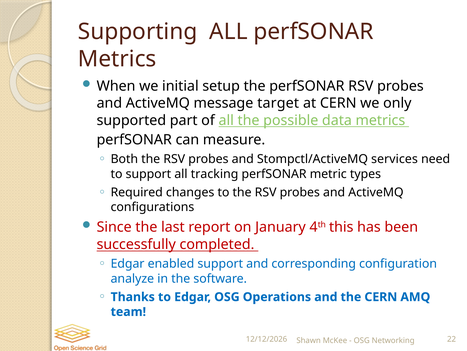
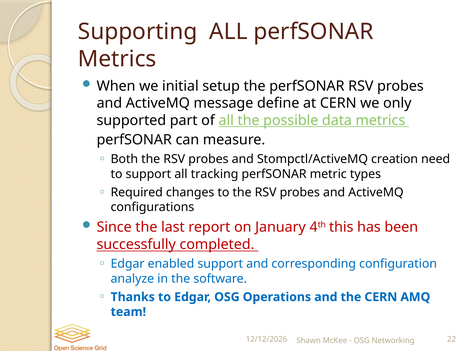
target: target -> define
services: services -> creation
